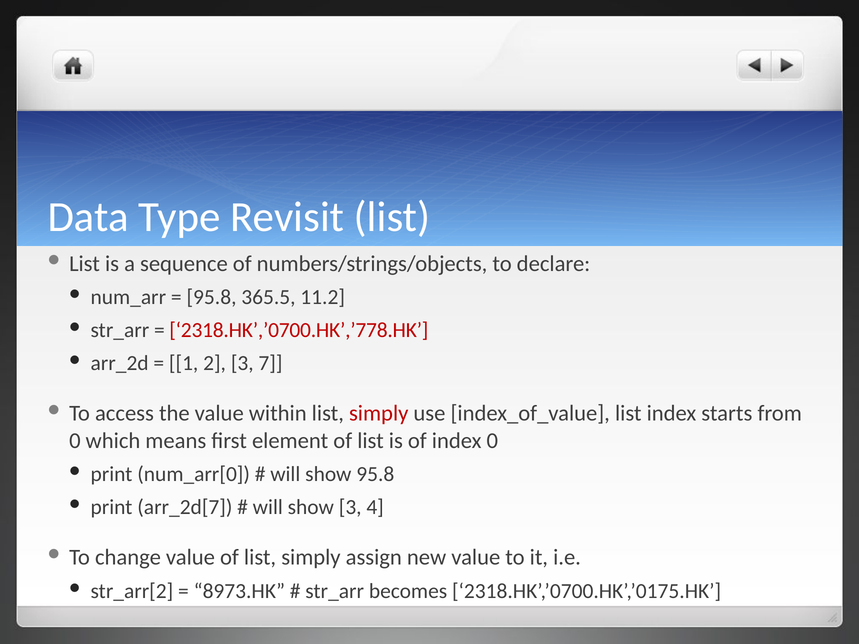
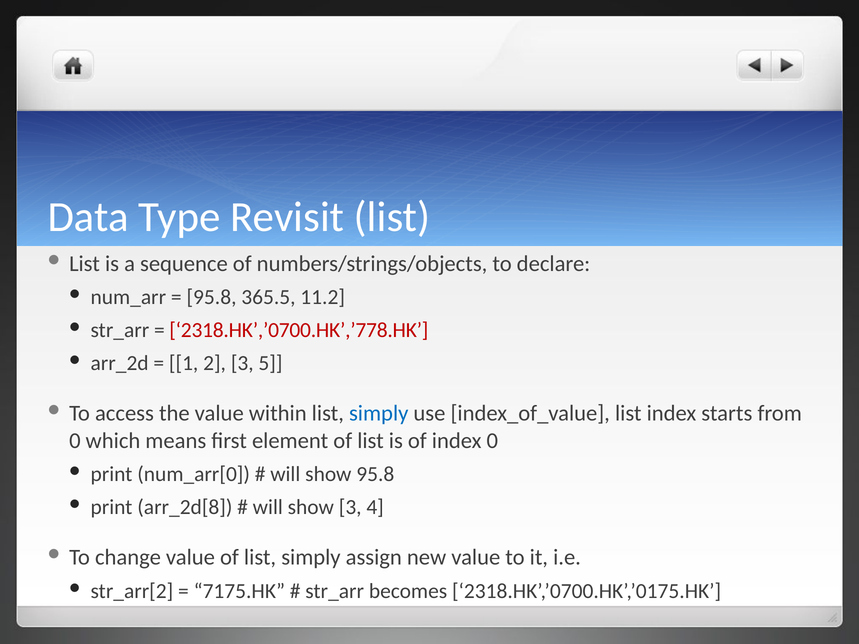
7: 7 -> 5
simply at (379, 414) colour: red -> blue
arr_2d[7: arr_2d[7 -> arr_2d[8
8973.HK: 8973.HK -> 7175.HK
